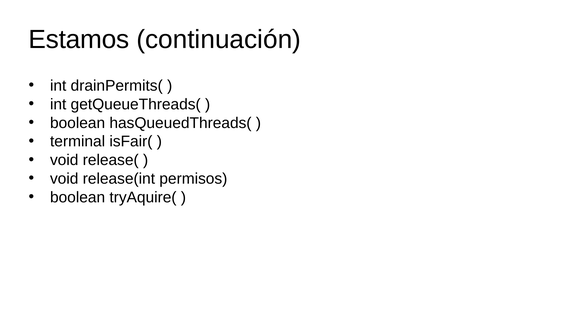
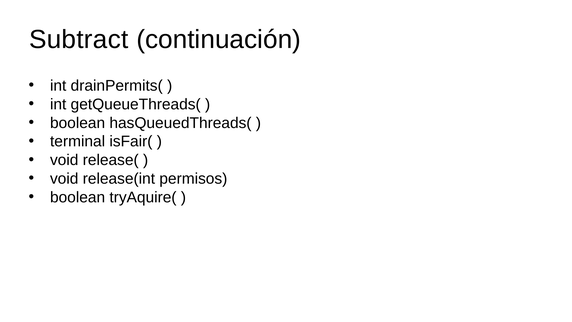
Estamos: Estamos -> Subtract
